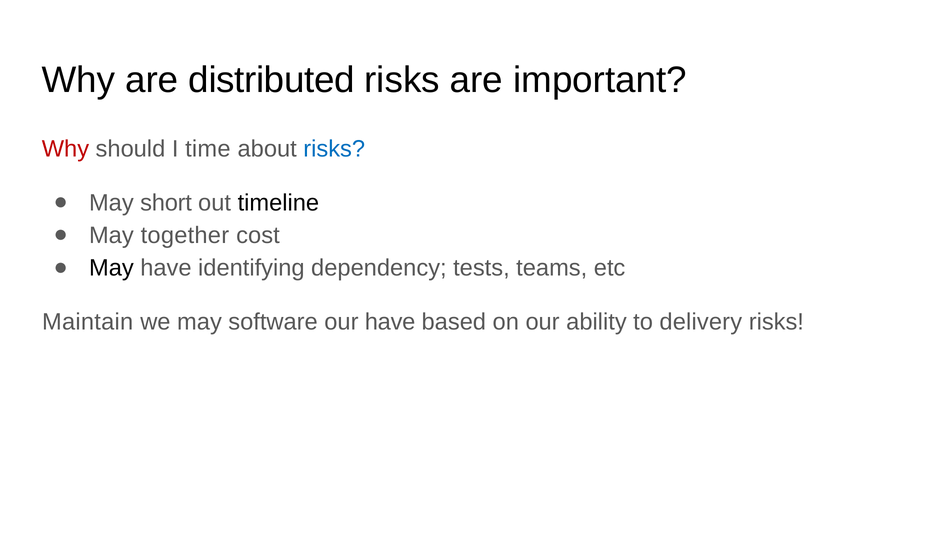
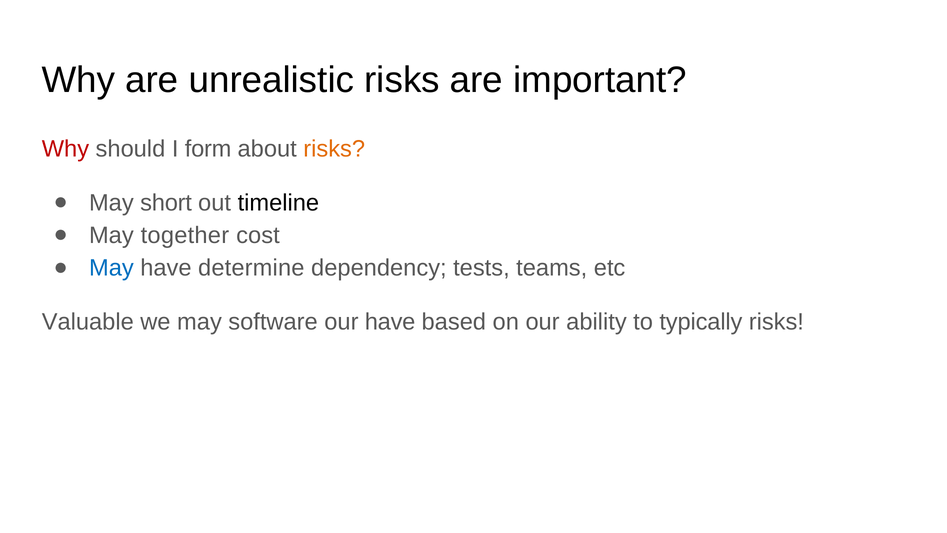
distributed: distributed -> unrealistic
time: time -> form
risks at (334, 149) colour: blue -> orange
May at (111, 268) colour: black -> blue
identifying: identifying -> determine
Maintain: Maintain -> Valuable
delivery: delivery -> typically
